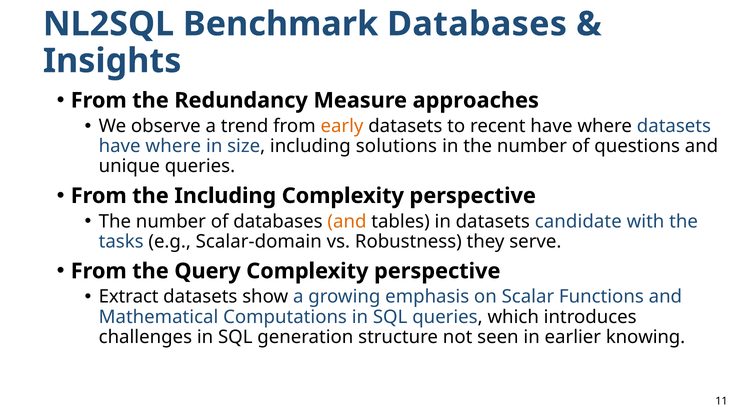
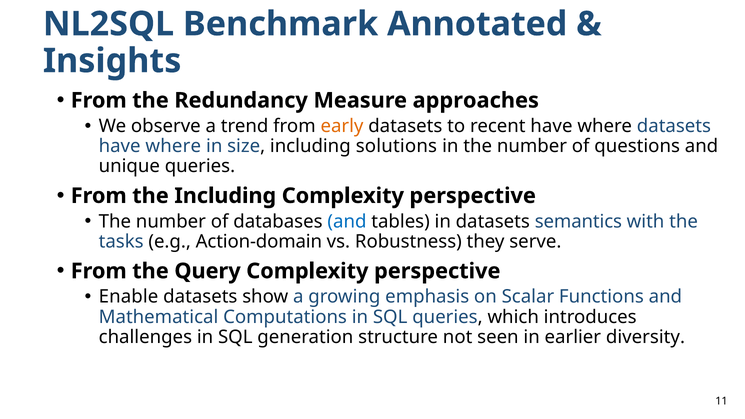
Benchmark Databases: Databases -> Annotated
and at (347, 222) colour: orange -> blue
candidate: candidate -> semantics
Scalar-domain: Scalar-domain -> Action-domain
Extract: Extract -> Enable
knowing: knowing -> diversity
